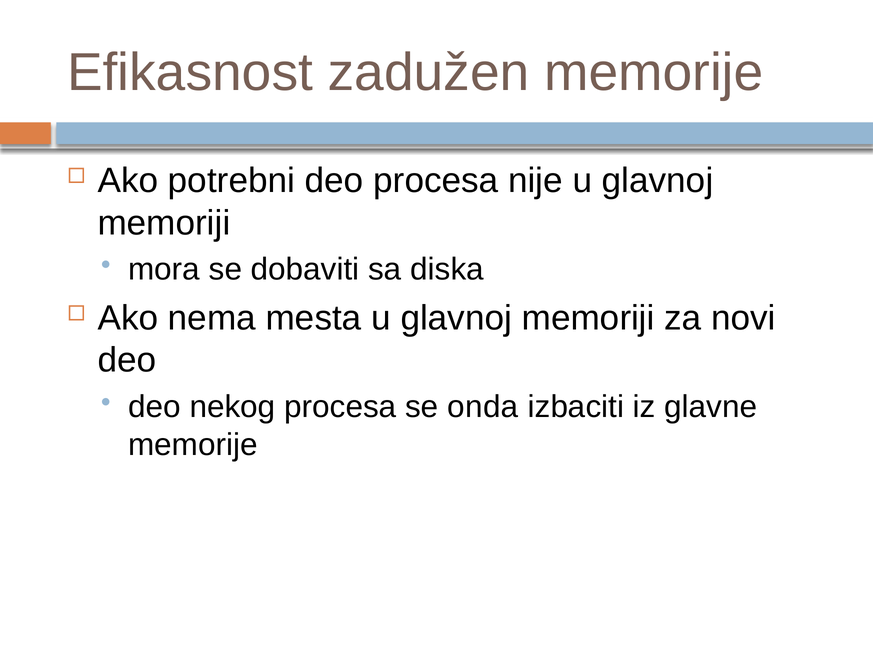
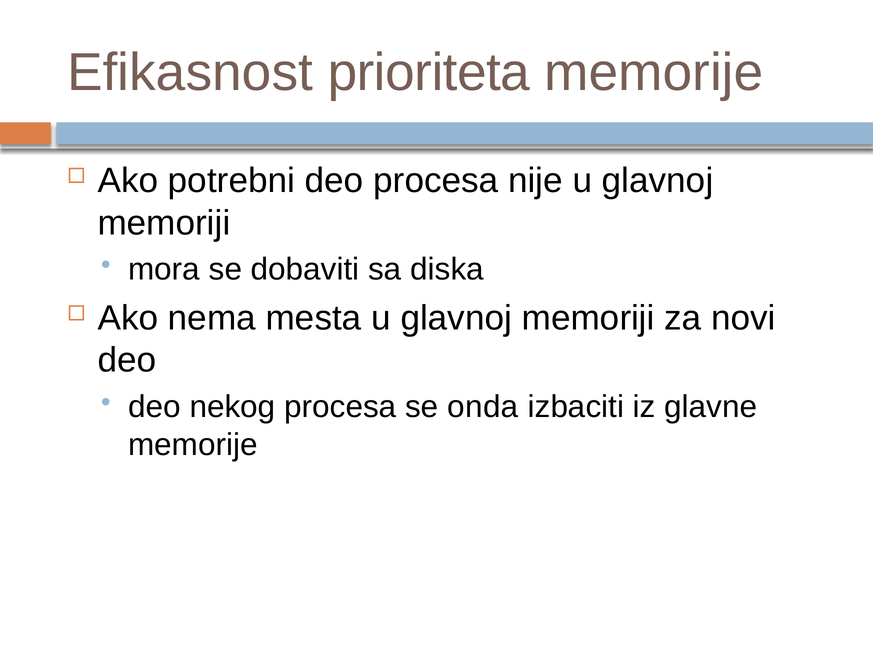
zadužen: zadužen -> prioriteta
